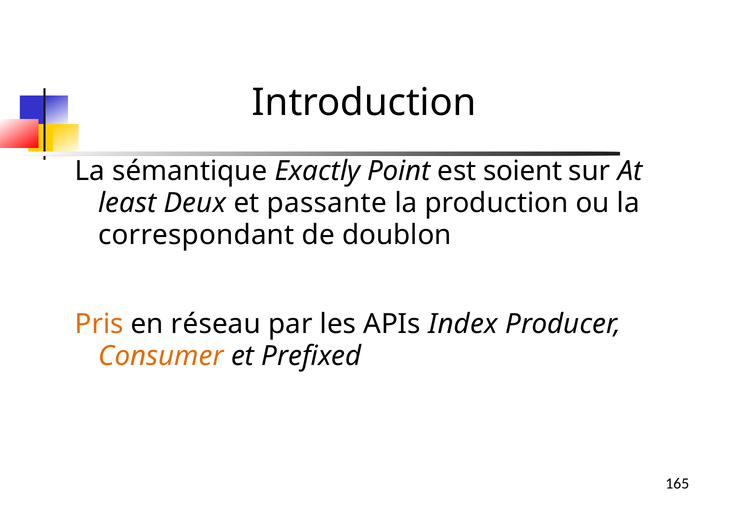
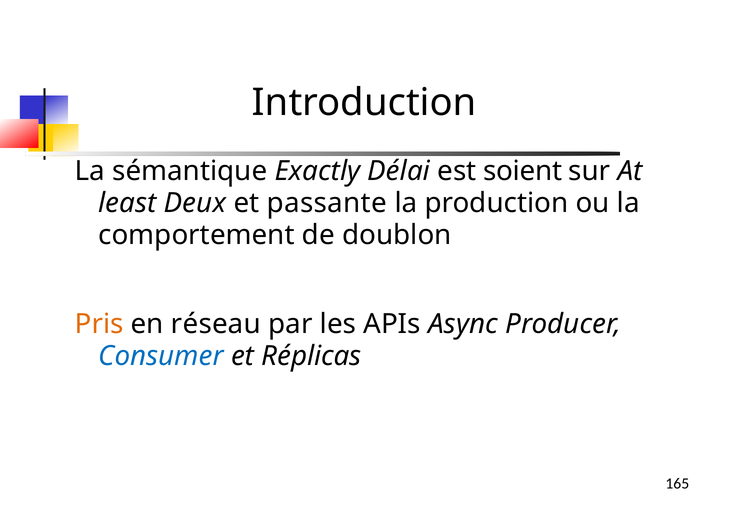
Point: Point -> Délai
correspondant: correspondant -> comportement
Index: Index -> Async
Consumer colour: orange -> blue
Prefixed: Prefixed -> Réplicas
